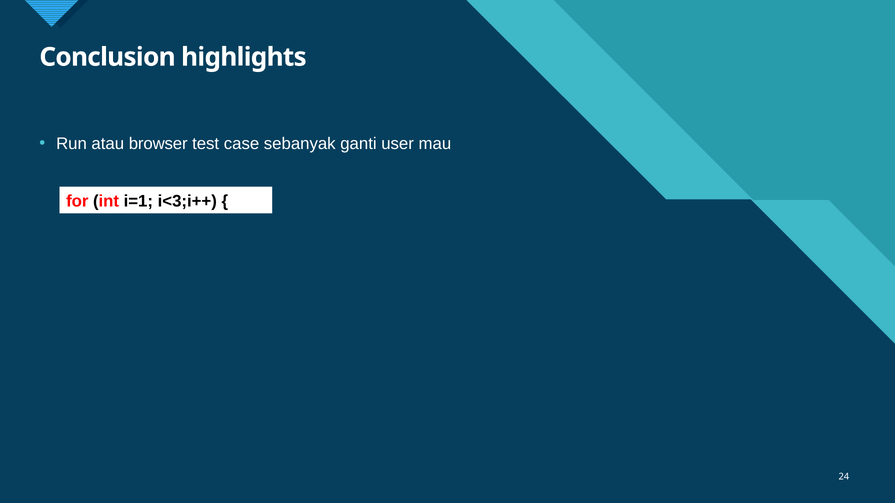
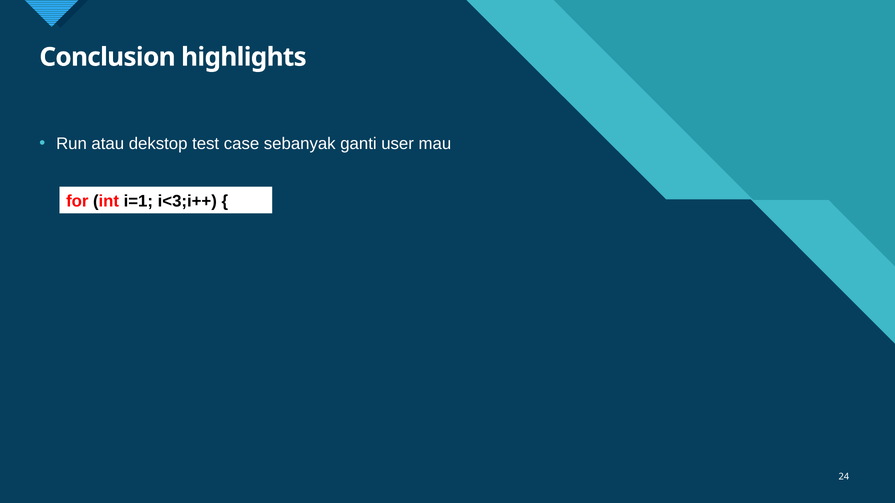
browser: browser -> dekstop
